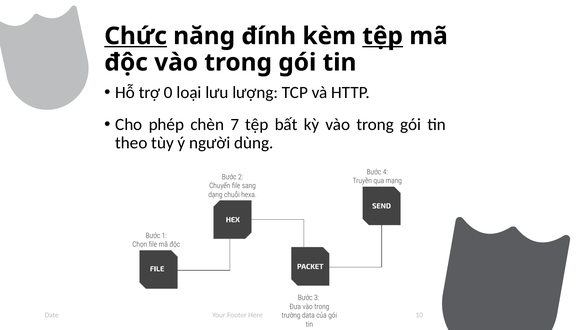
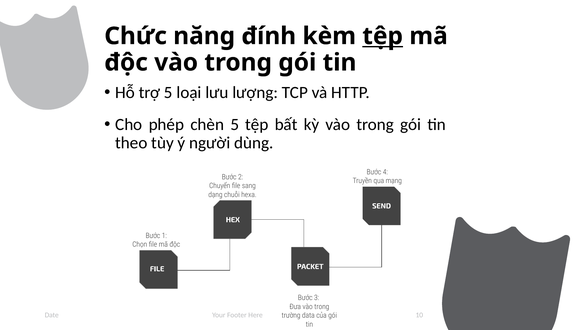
Chức underline: present -> none
trợ 0: 0 -> 5
chèn 7: 7 -> 5
